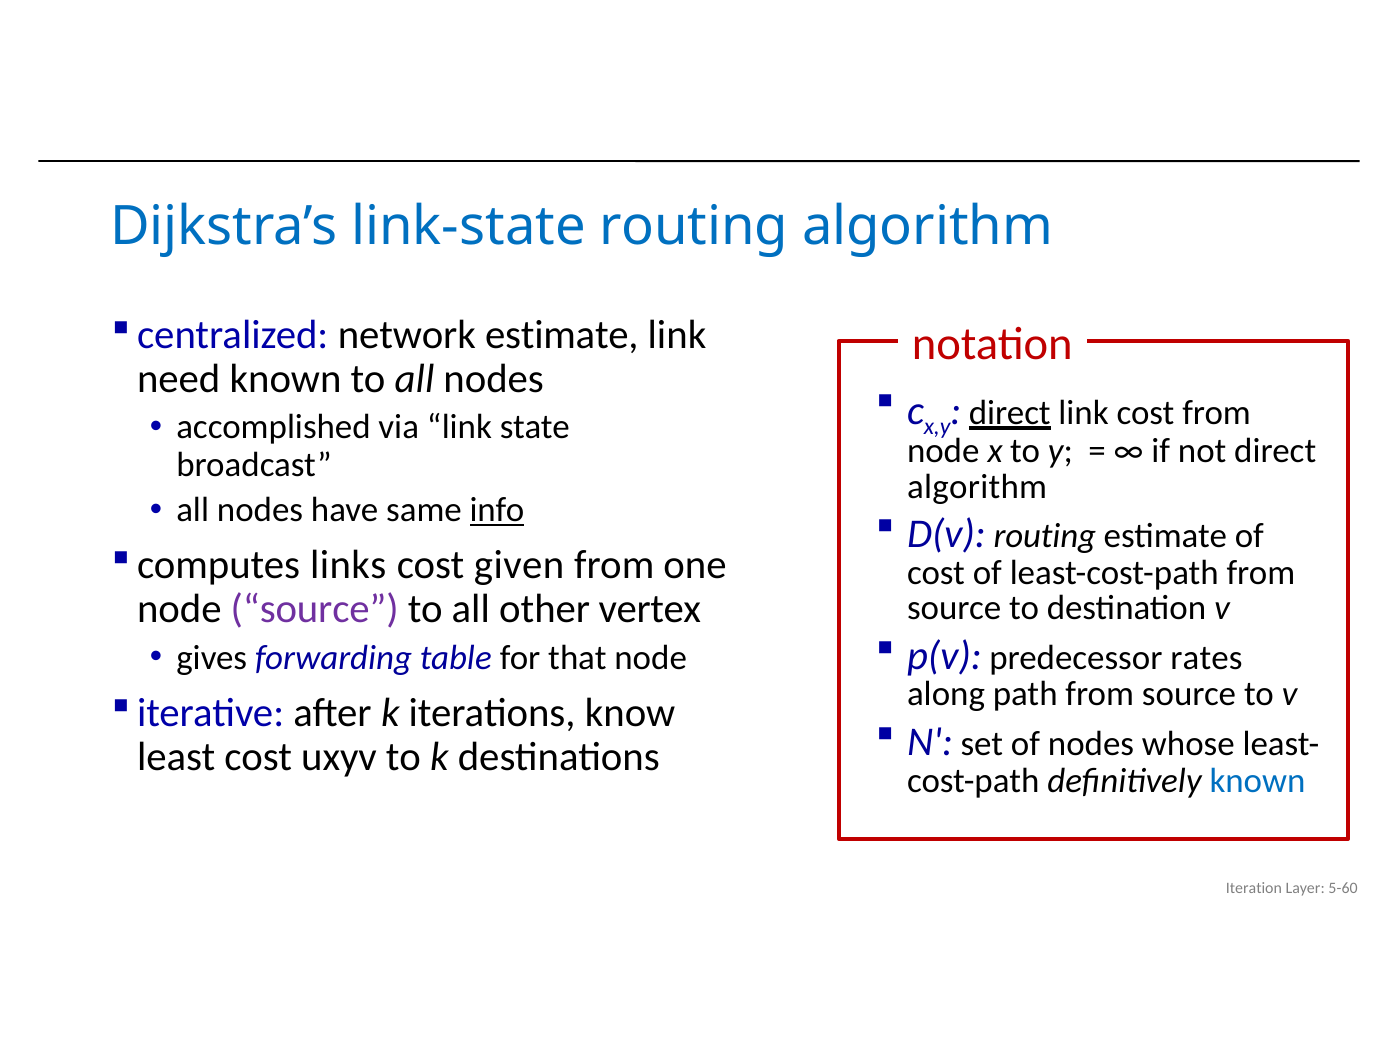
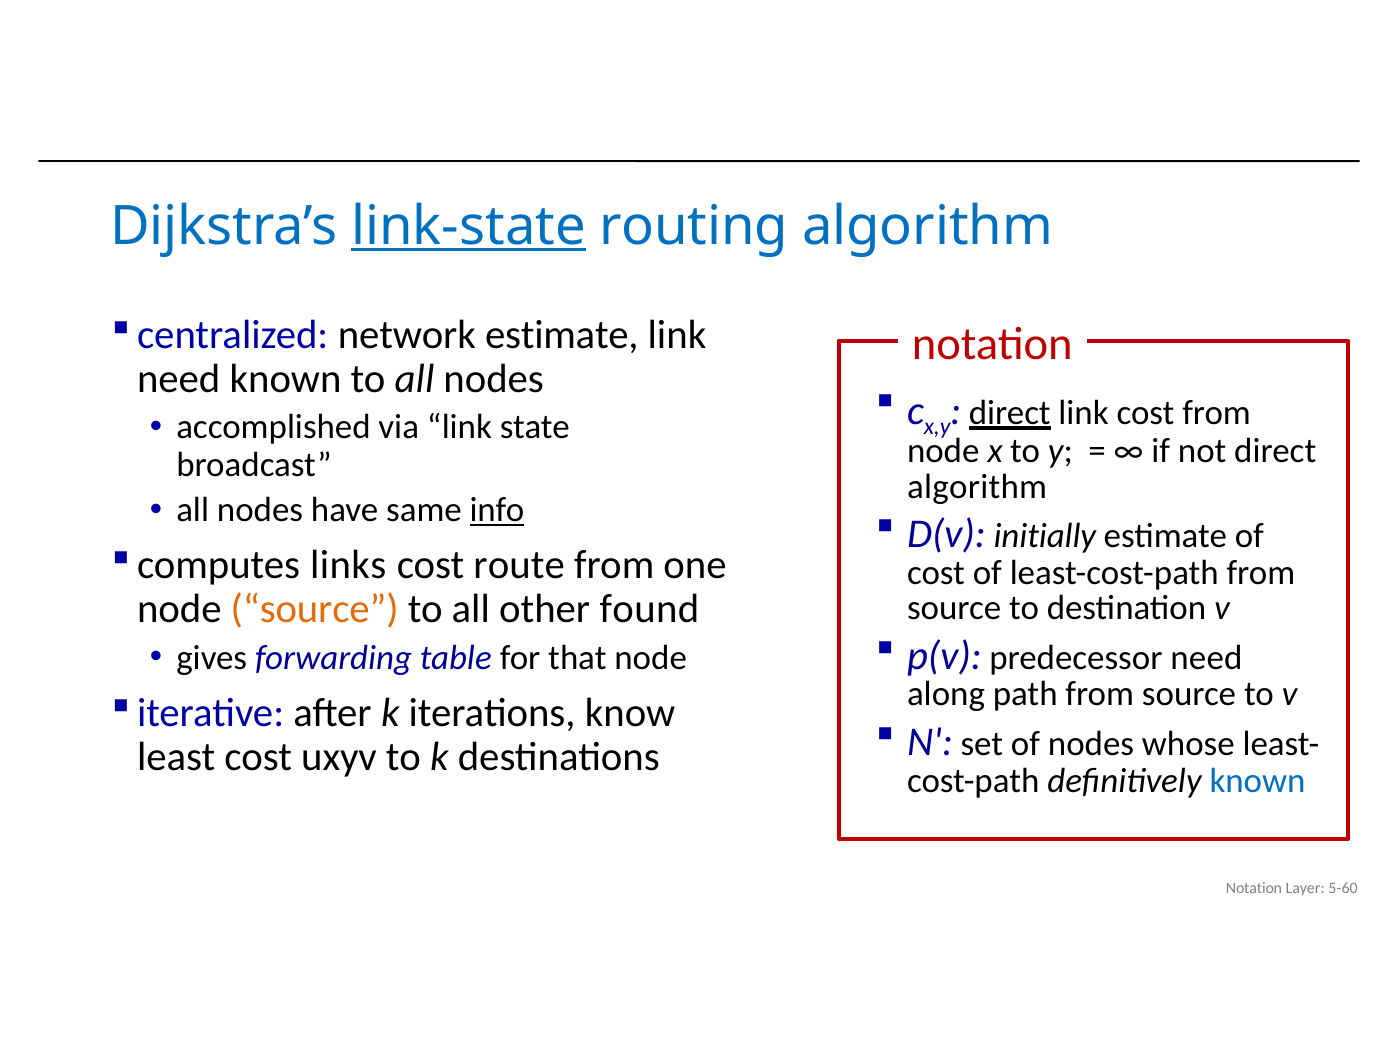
link-state underline: none -> present
D(v routing: routing -> initially
given: given -> route
source at (315, 609) colour: purple -> orange
vertex: vertex -> found
predecessor rates: rates -> need
Iteration at (1254, 888): Iteration -> Notation
